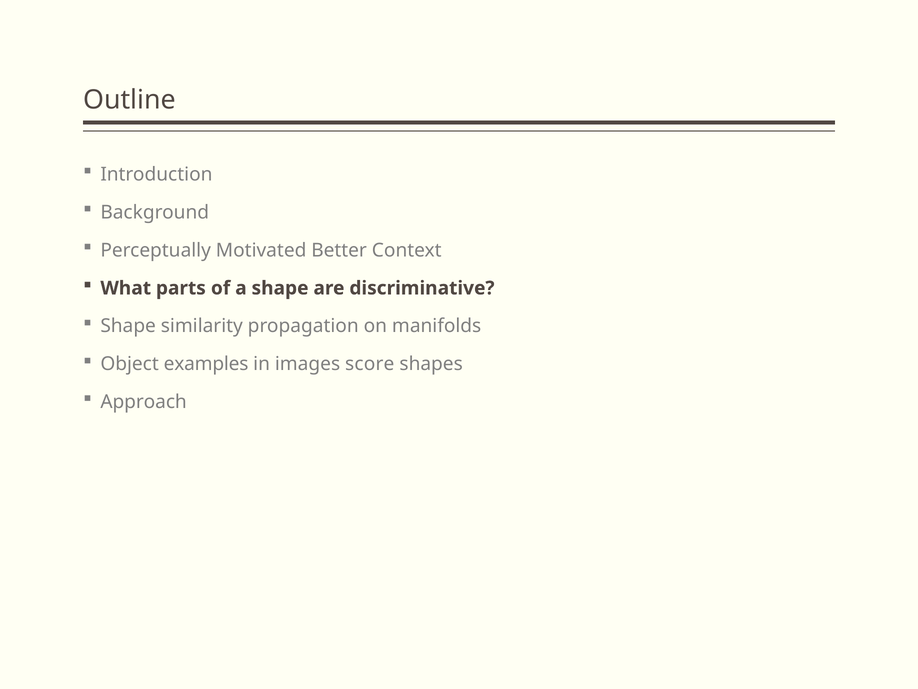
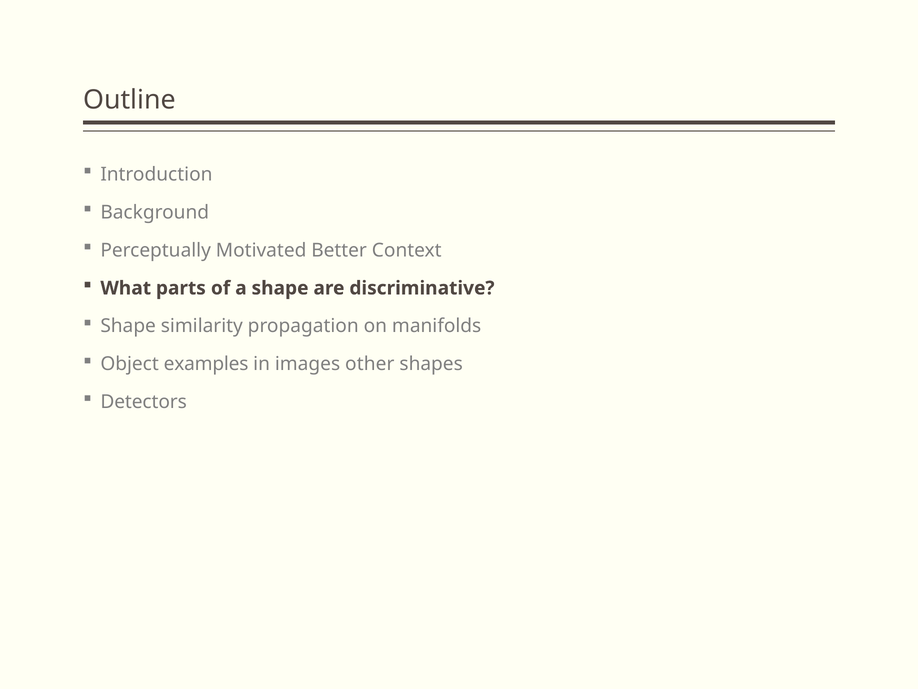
score: score -> other
Approach: Approach -> Detectors
